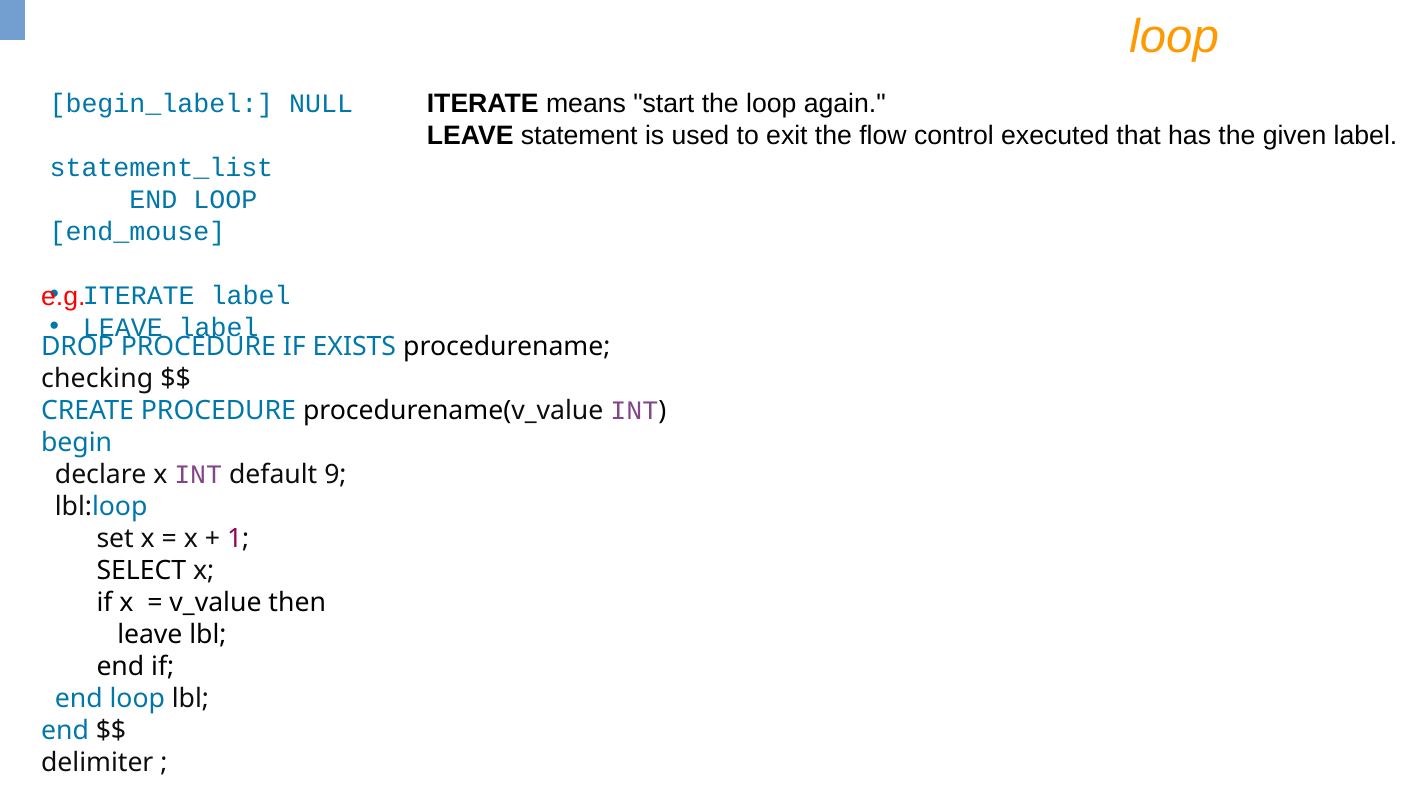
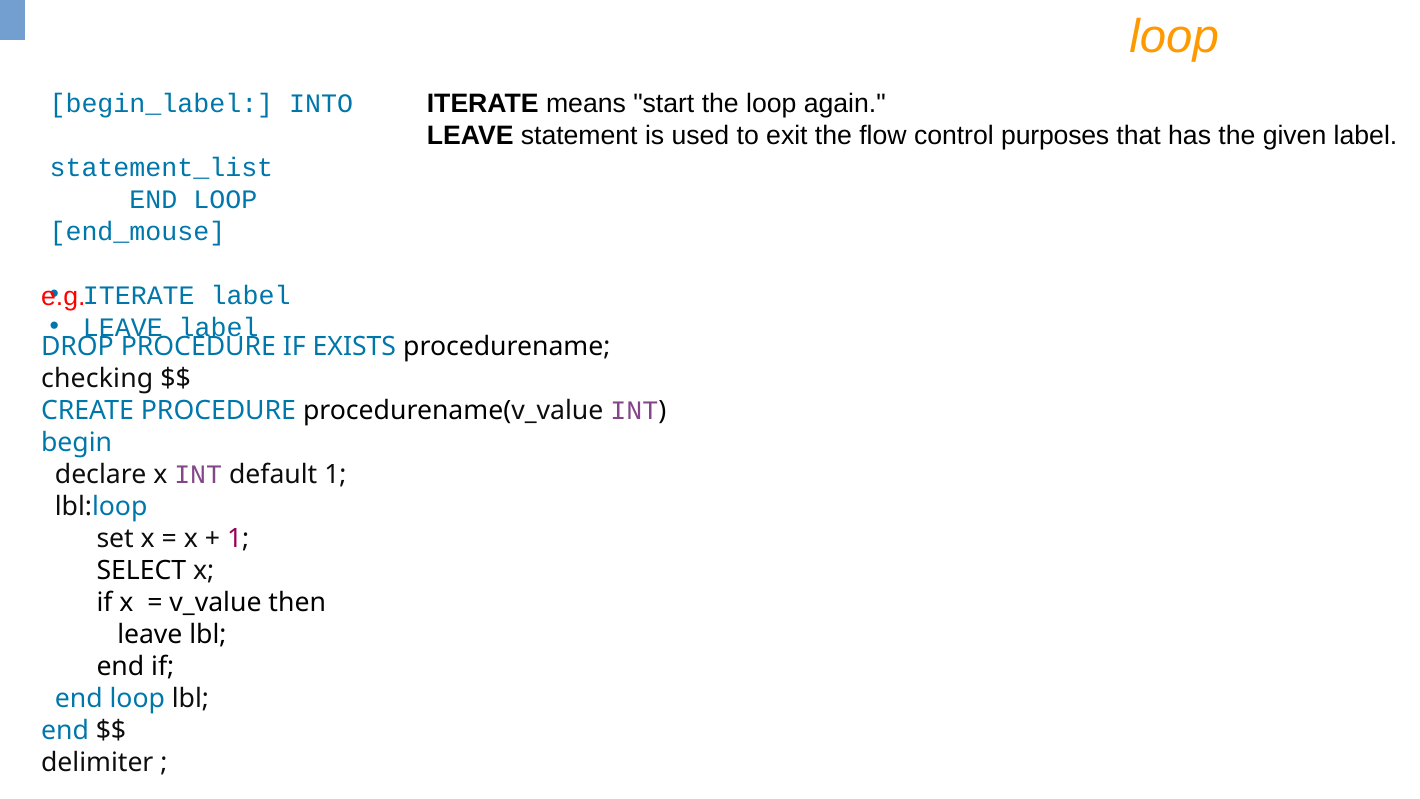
NULL: NULL -> INTO
executed: executed -> purposes
default 9: 9 -> 1
